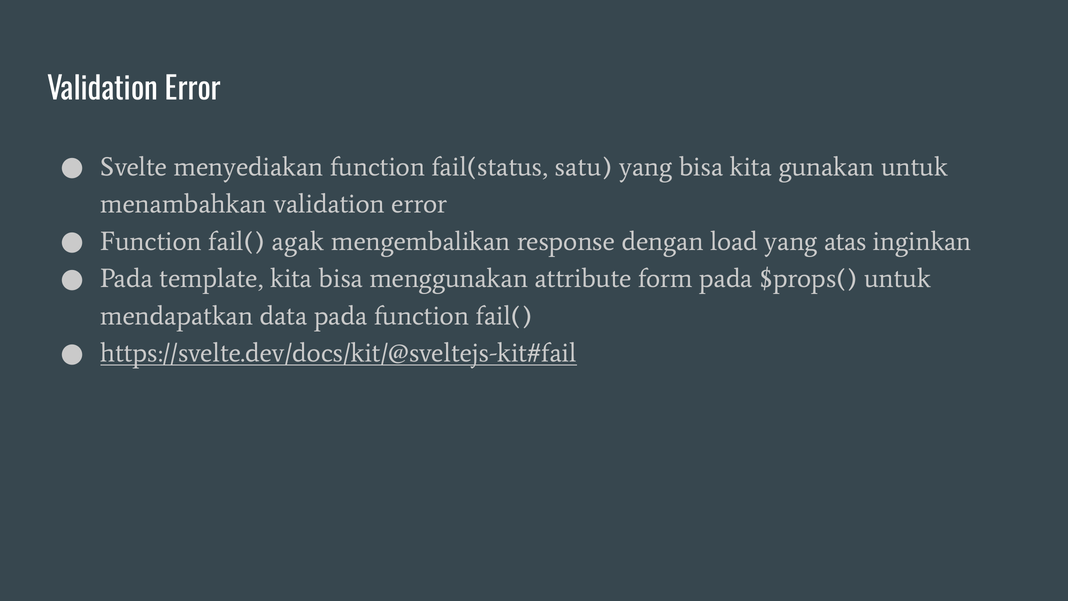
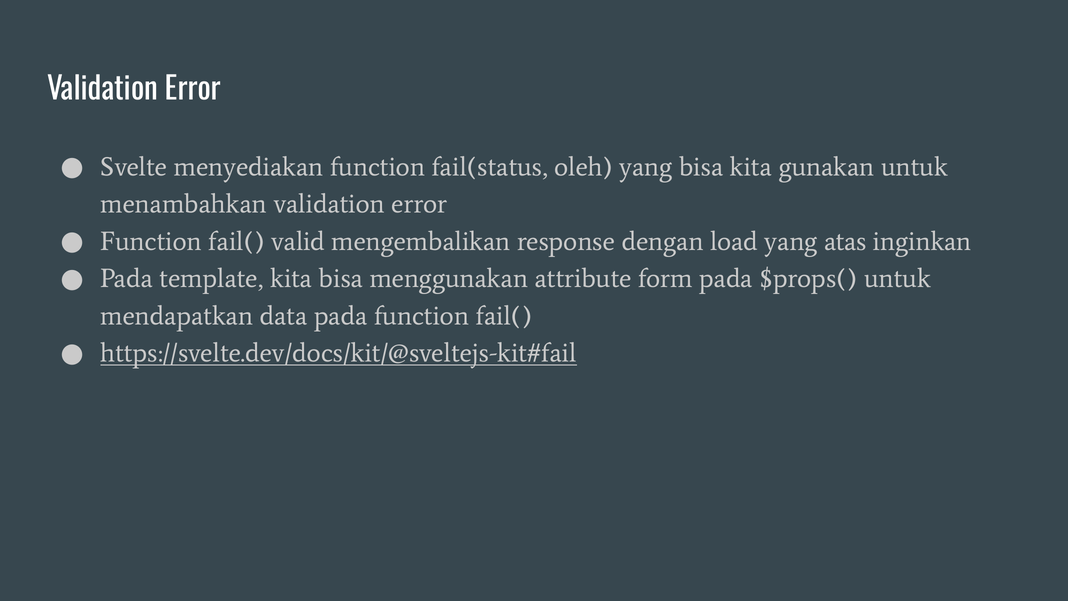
satu: satu -> oleh
agak: agak -> valid
